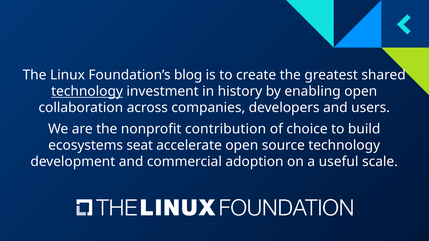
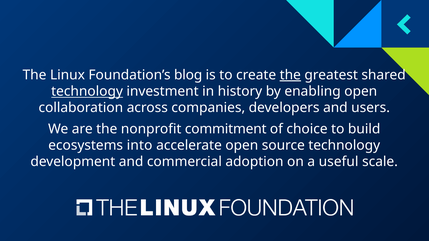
the at (290, 75) underline: none -> present
contribution: contribution -> commitment
seat: seat -> into
